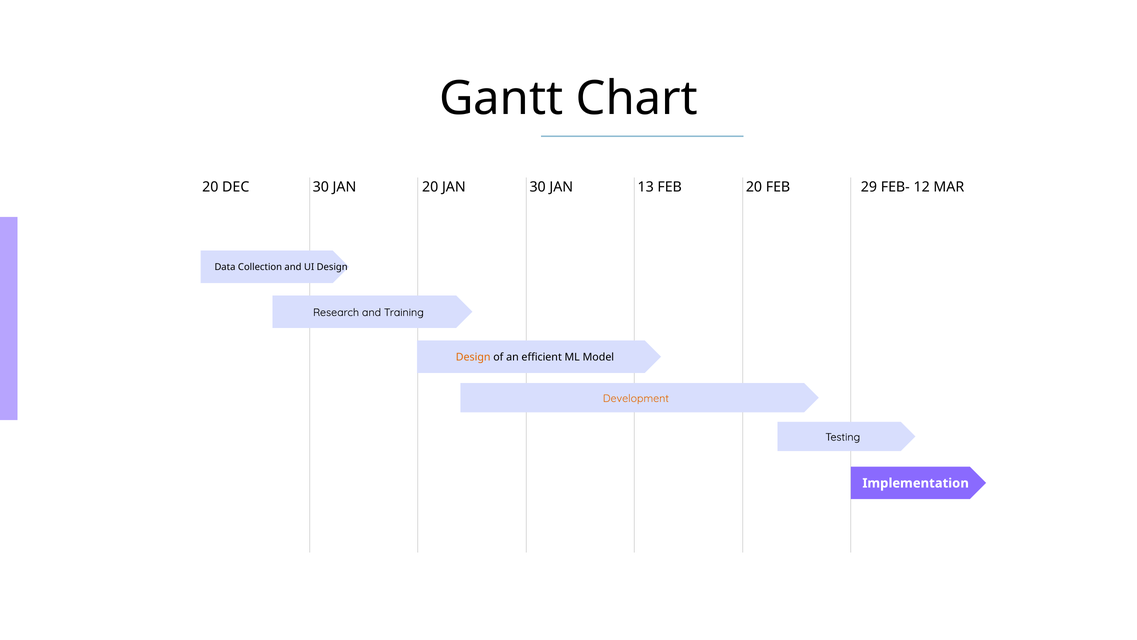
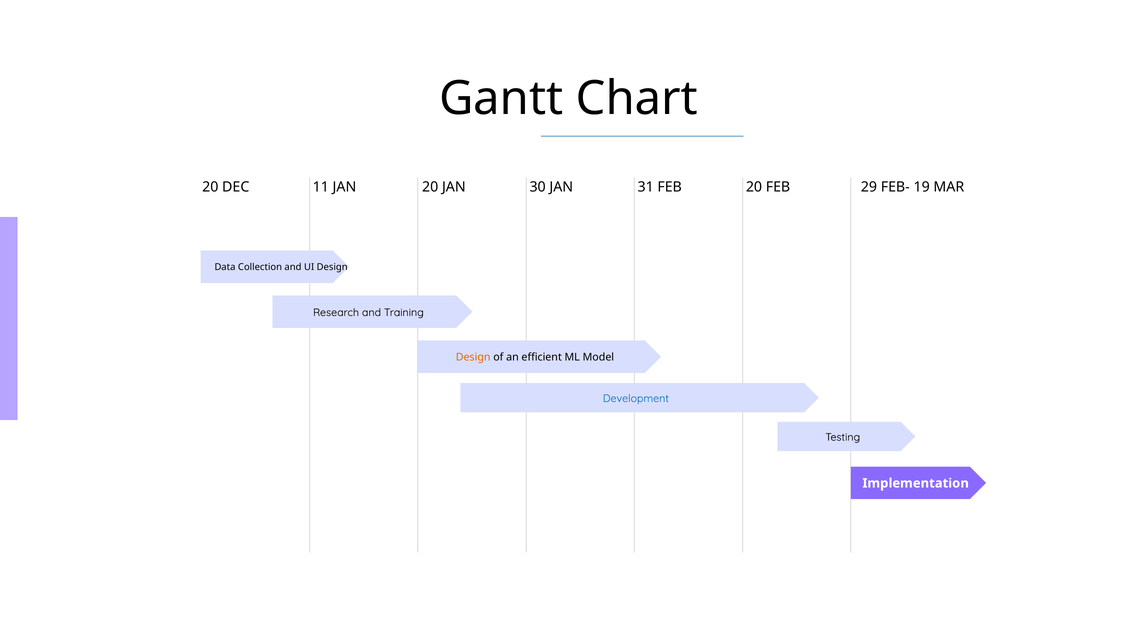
DEC 30: 30 -> 11
13: 13 -> 31
12: 12 -> 19
Development colour: orange -> blue
